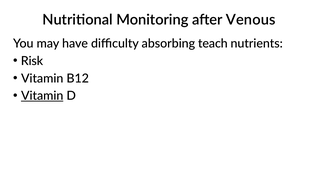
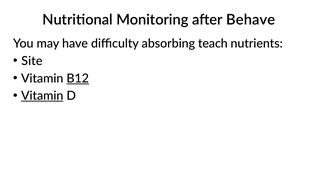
Venous: Venous -> Behave
Risk: Risk -> Site
B12 underline: none -> present
